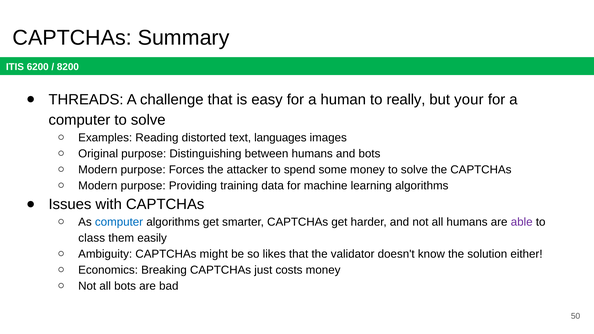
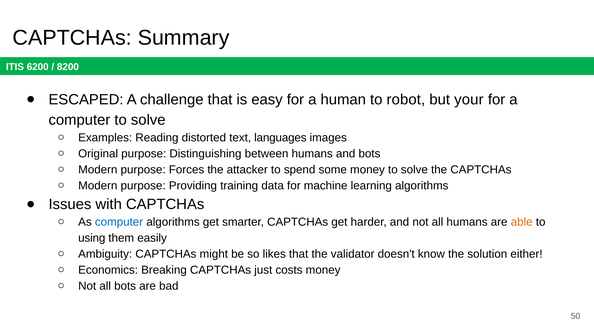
THREADS: THREADS -> ESCAPED
really: really -> robot
able colour: purple -> orange
class: class -> using
